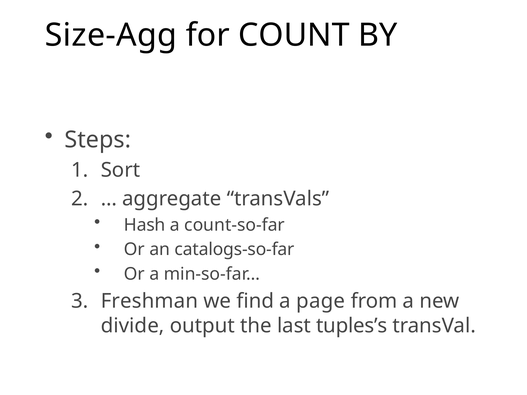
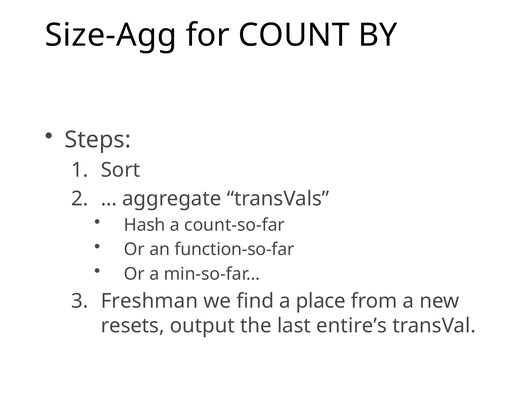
catalogs-so-far: catalogs-so-far -> function-so-far
page: page -> place
divide: divide -> resets
tuples’s: tuples’s -> entire’s
